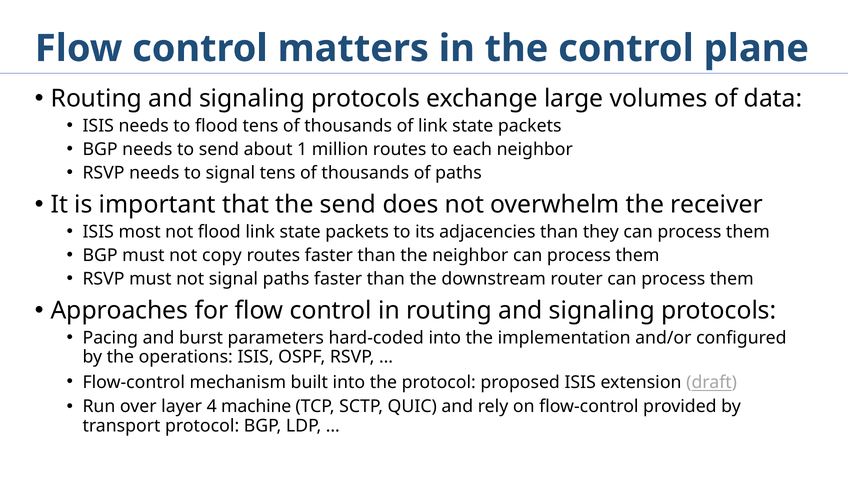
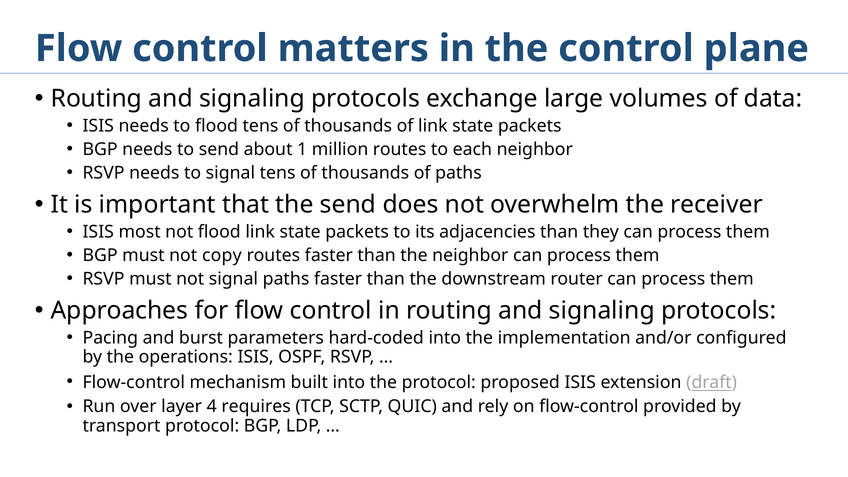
machine: machine -> requires
